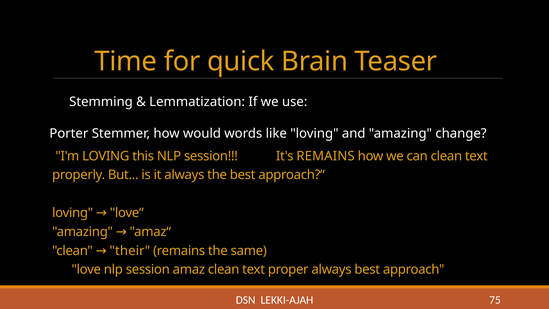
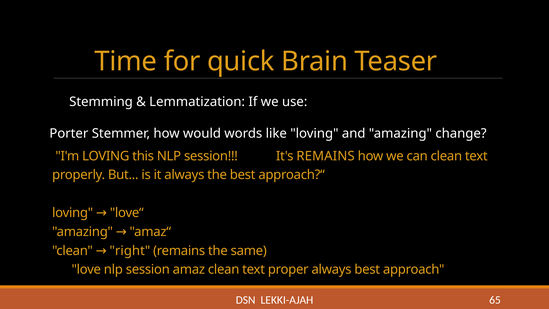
their: their -> right
75: 75 -> 65
